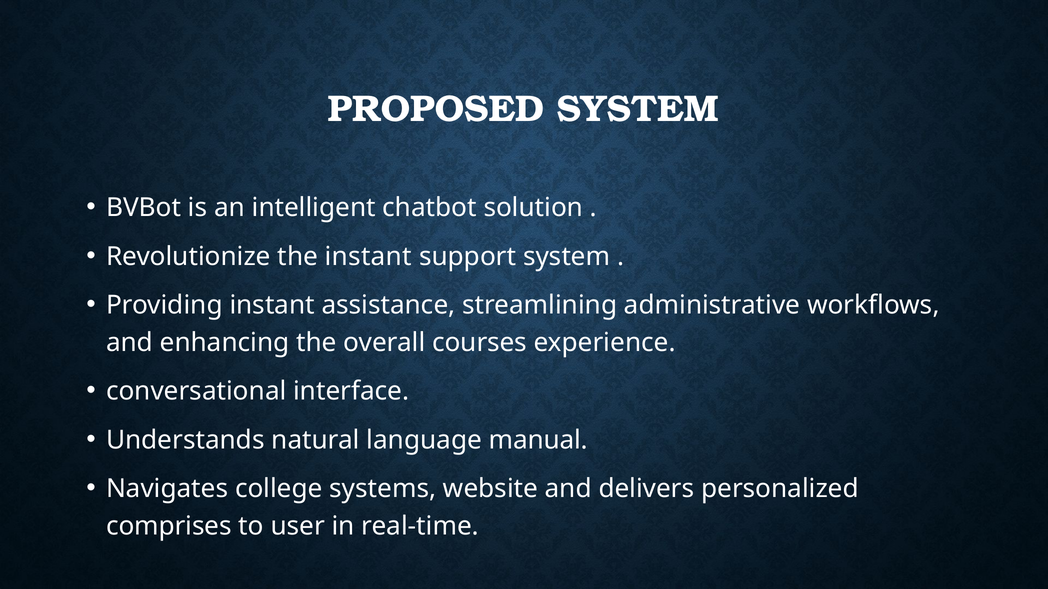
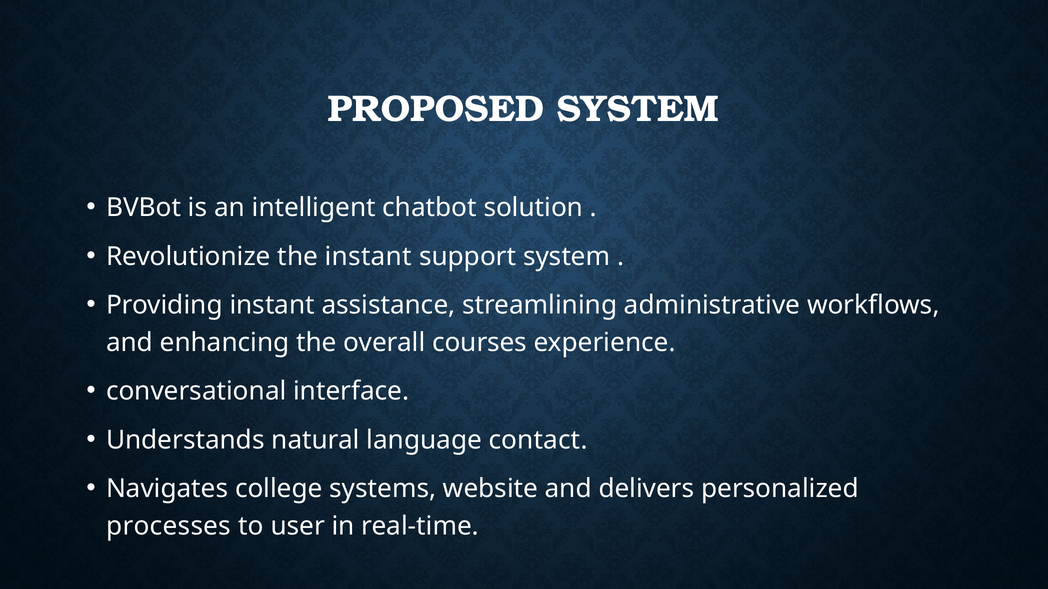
manual: manual -> contact
comprises: comprises -> processes
